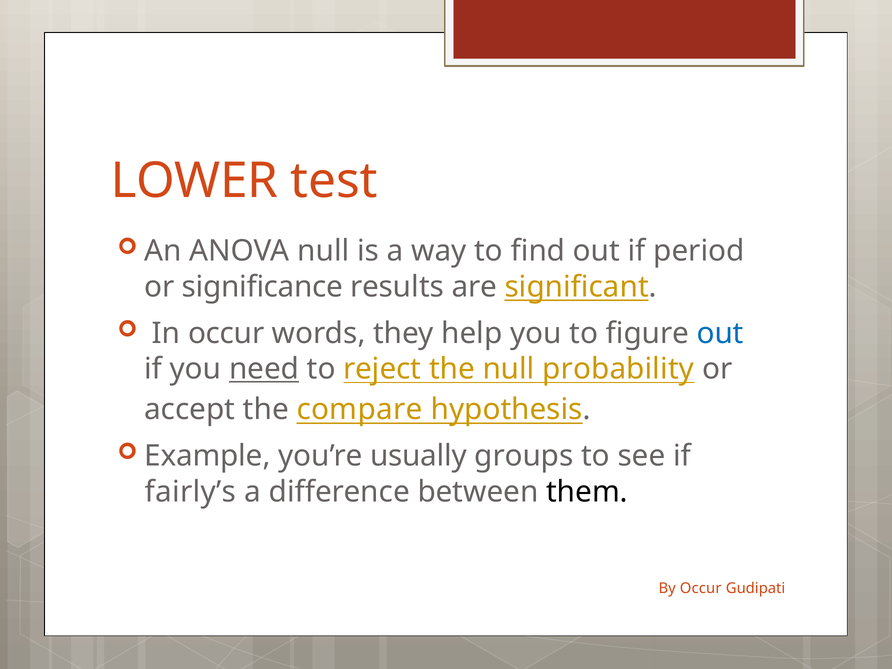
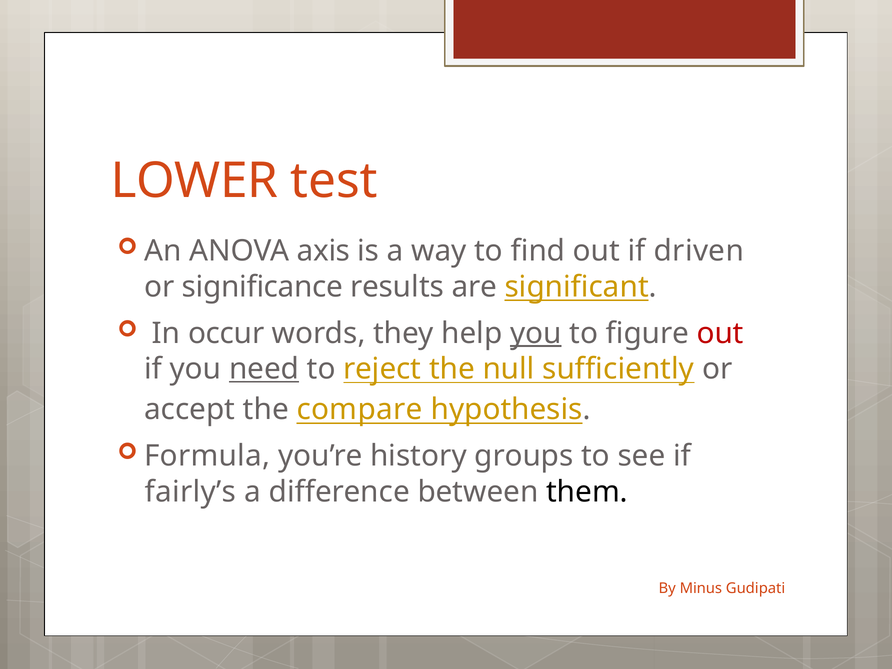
ANOVA null: null -> axis
period: period -> driven
you at (536, 333) underline: none -> present
out at (720, 333) colour: blue -> red
probability: probability -> sufficiently
Example: Example -> Formula
usually: usually -> history
By Occur: Occur -> Minus
